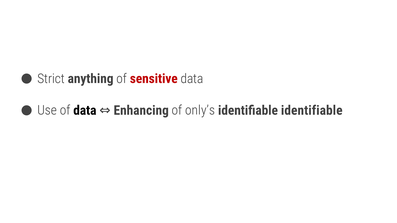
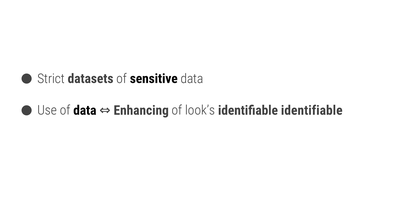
anything: anything -> datasets
sensitive colour: red -> black
only’s: only’s -> look’s
